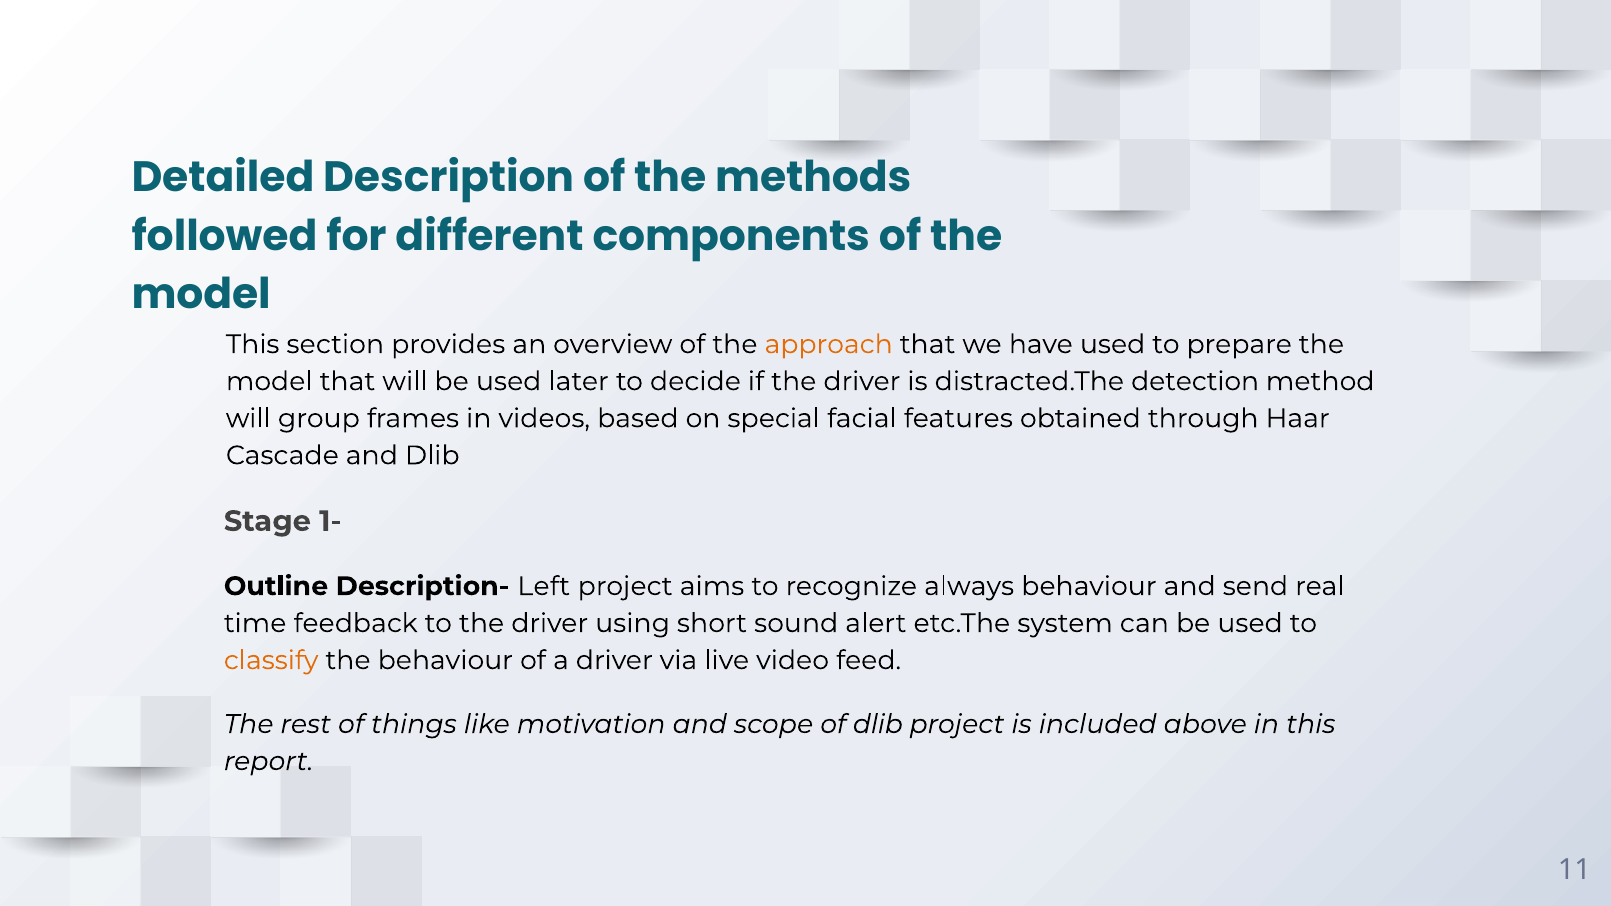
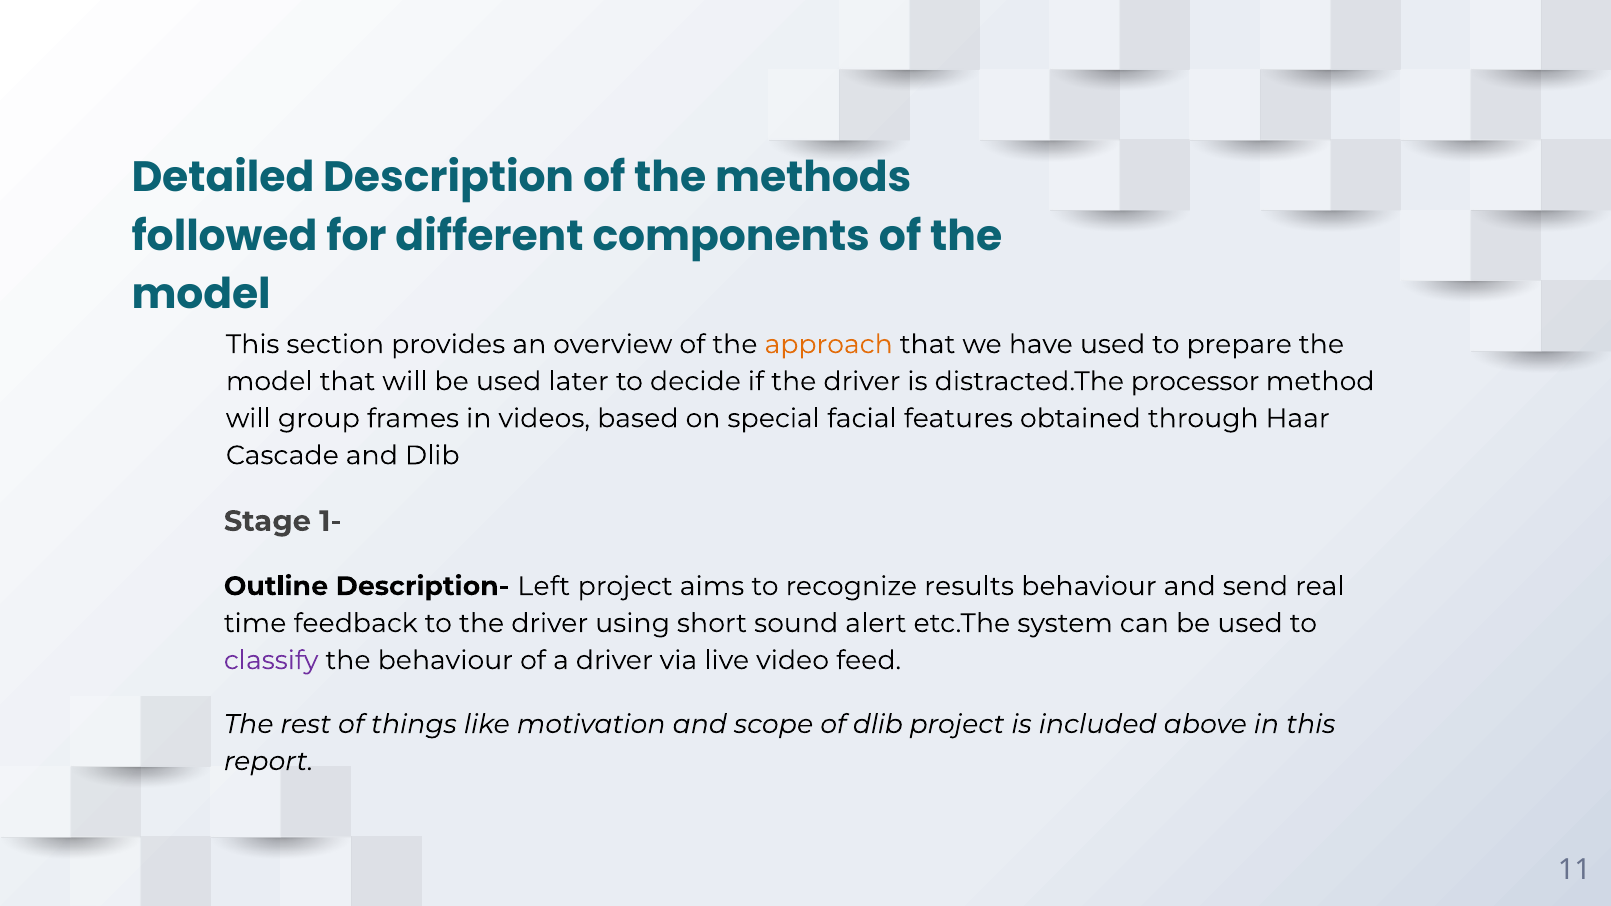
detection: detection -> processor
always: always -> results
classify colour: orange -> purple
